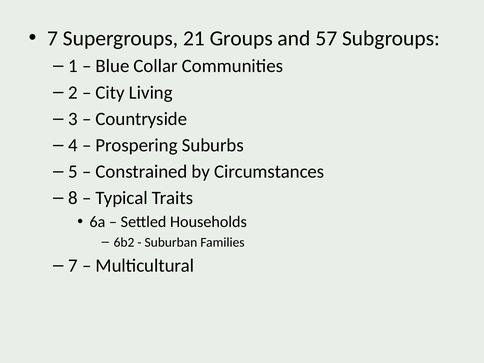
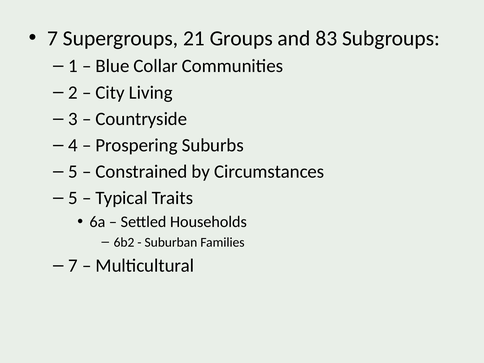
57: 57 -> 83
8 at (73, 198): 8 -> 5
